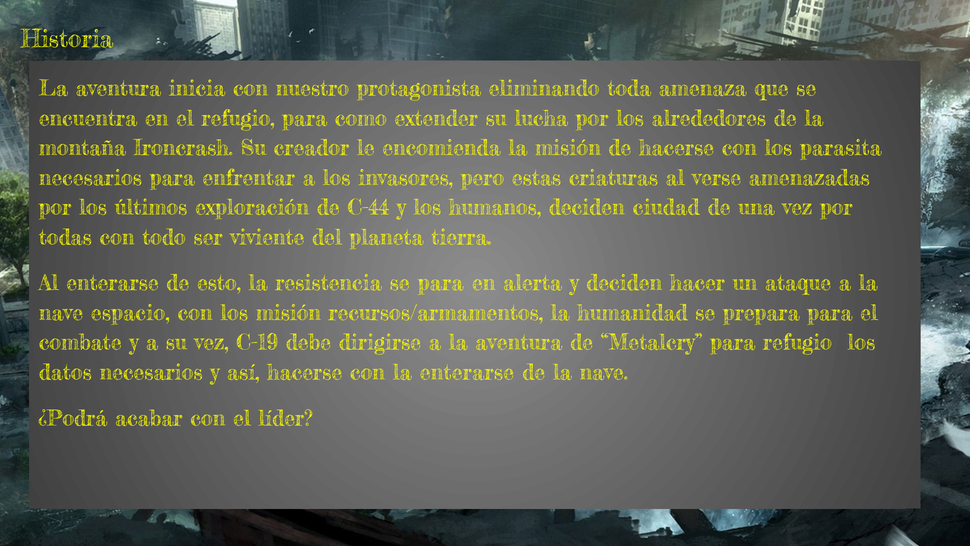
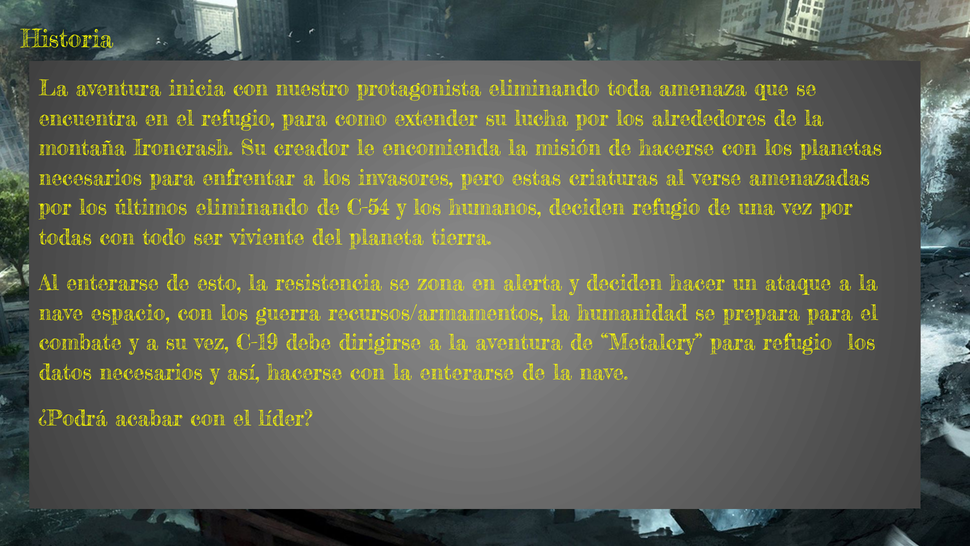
parasita: parasita -> planetas
últimos exploración: exploración -> eliminando
C-44: C-44 -> C-54
deciden ciudad: ciudad -> refugio
se para: para -> zona
los misión: misión -> guerra
